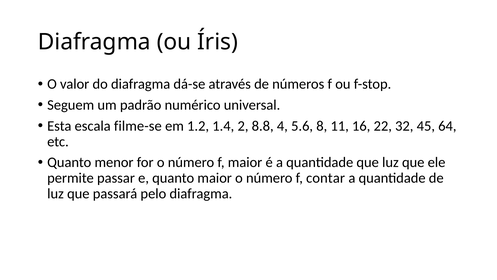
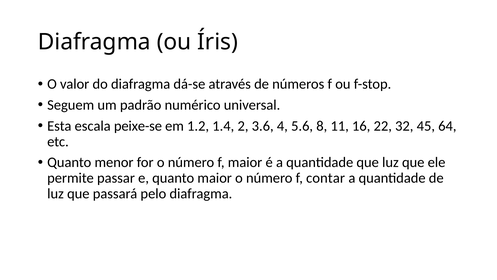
filme-se: filme-se -> peixe-se
8.8: 8.8 -> 3.6
